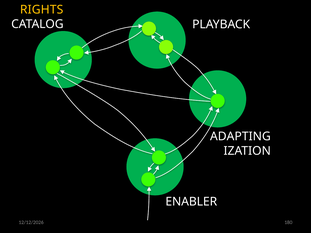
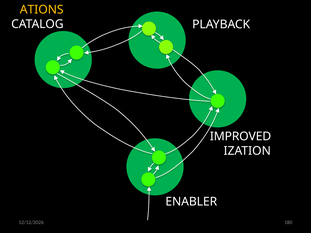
RIGHTS: RIGHTS -> ATIONS
ADAPTING: ADAPTING -> IMPROVED
